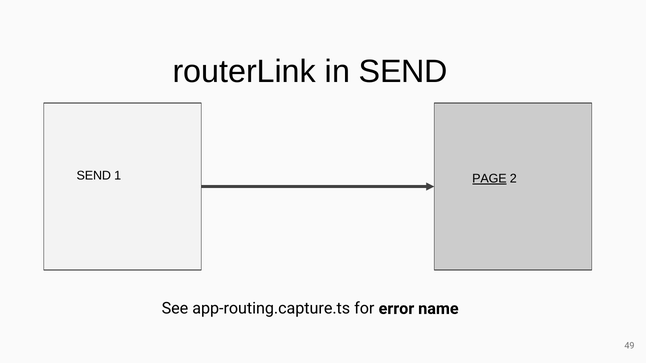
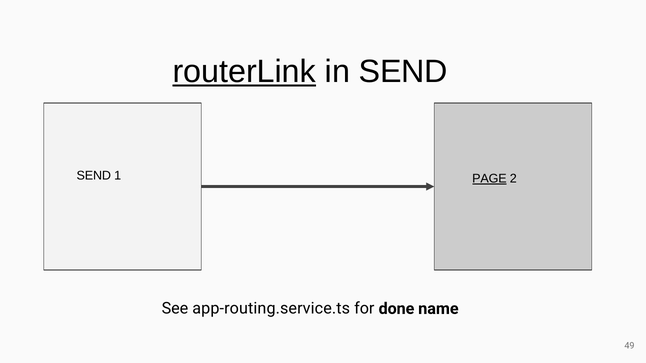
routerLink underline: none -> present
app-routing.capture.ts: app-routing.capture.ts -> app-routing.service.ts
error: error -> done
